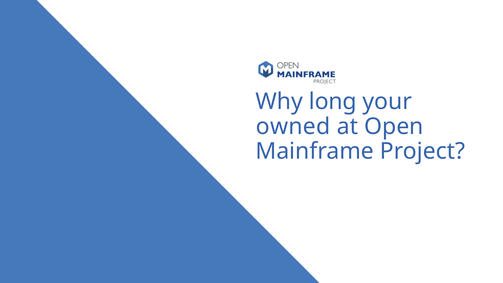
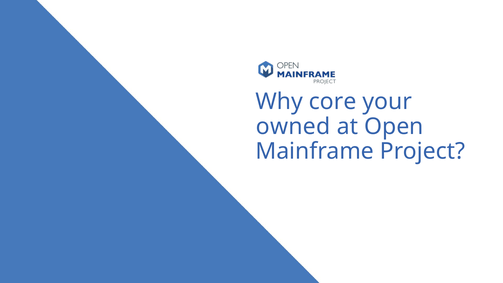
long: long -> core
